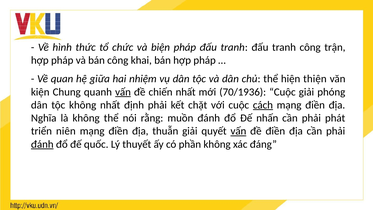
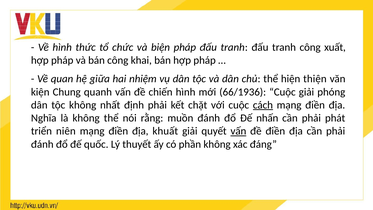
trận: trận -> xuất
vấn at (123, 92) underline: present -> none
chiến nhất: nhất -> hình
70/1936: 70/1936 -> 66/1936
thuẫn: thuẫn -> khuất
đánh at (42, 144) underline: present -> none
